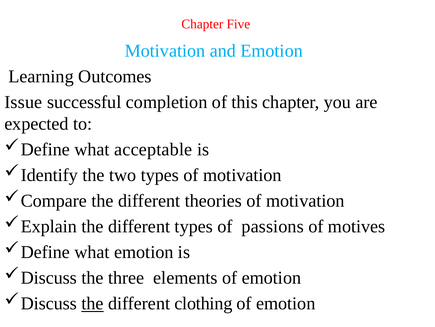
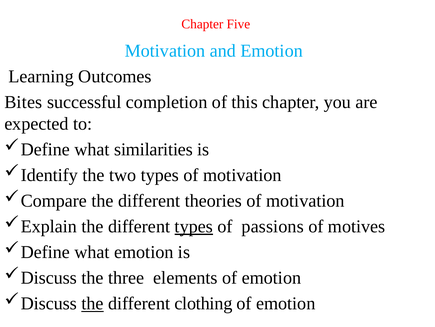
Issue: Issue -> Bites
acceptable: acceptable -> similarities
types at (194, 226) underline: none -> present
